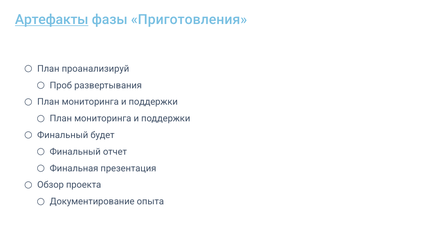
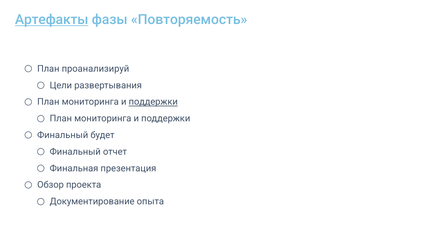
Приготовления: Приготовления -> Повторяемость
Проб: Проб -> Цели
поддержки at (153, 102) underline: none -> present
